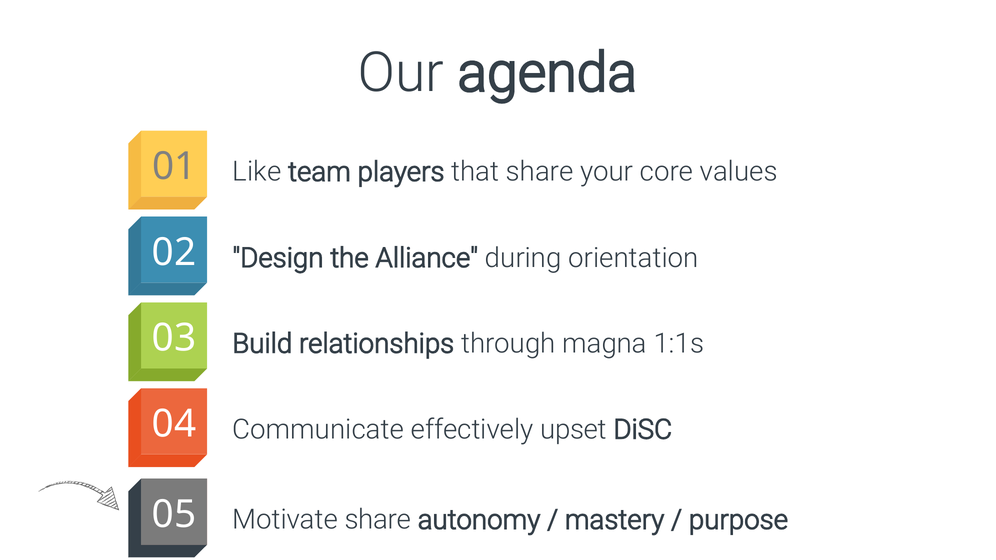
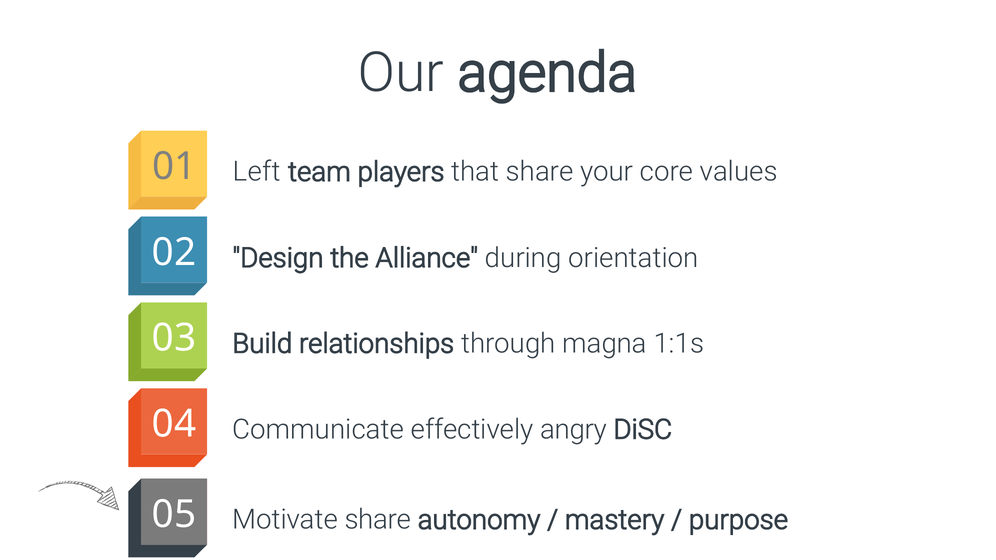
Like: Like -> Left
upset: upset -> angry
